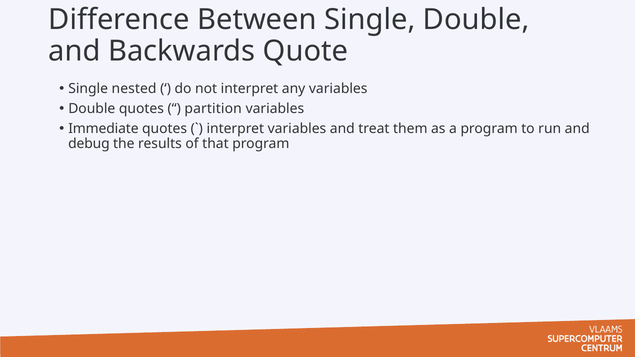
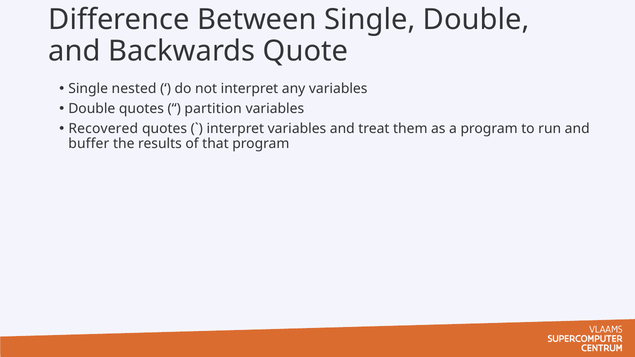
Immediate: Immediate -> Recovered
debug: debug -> buffer
